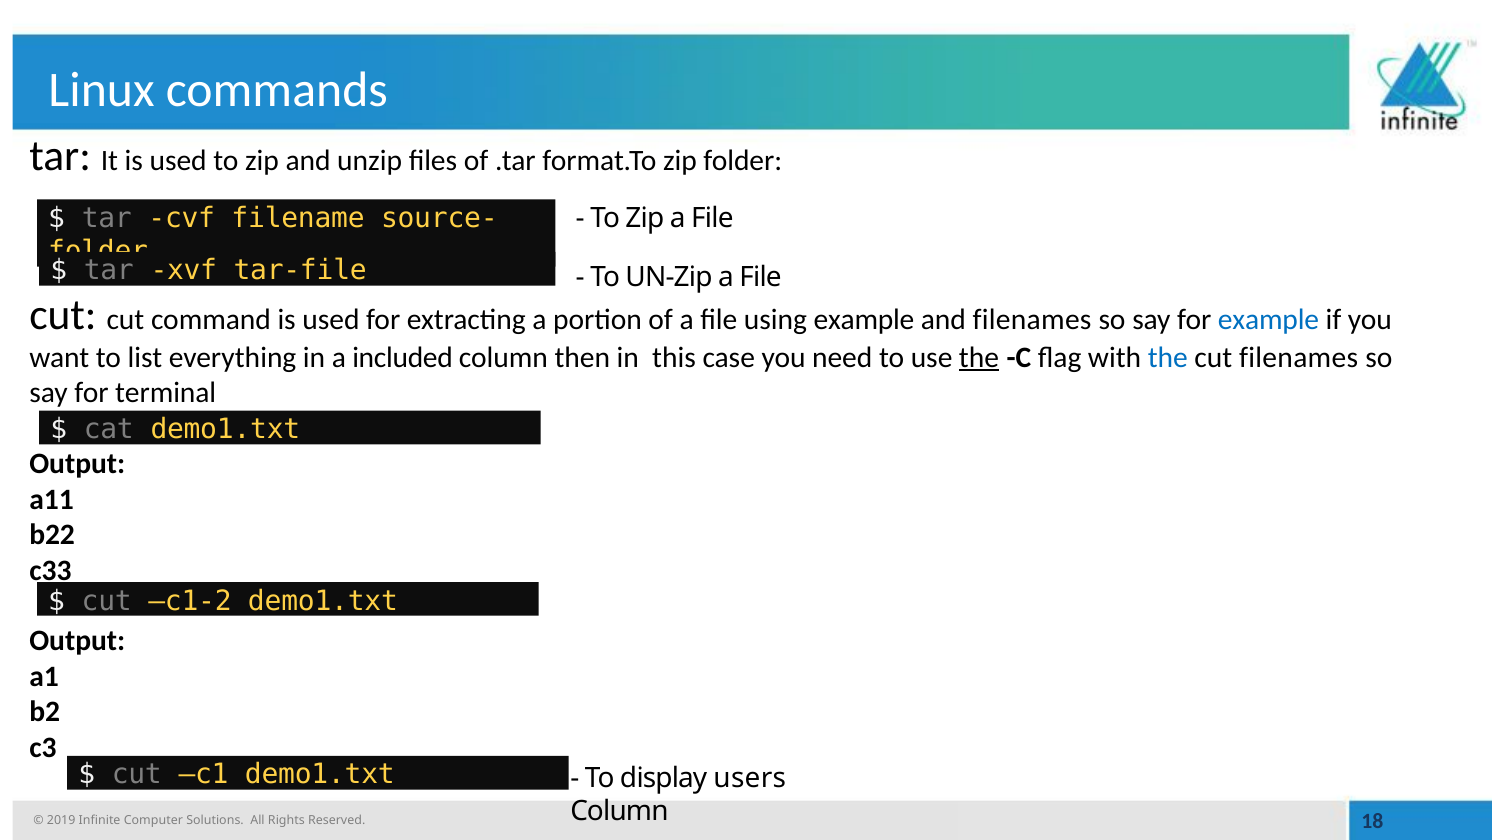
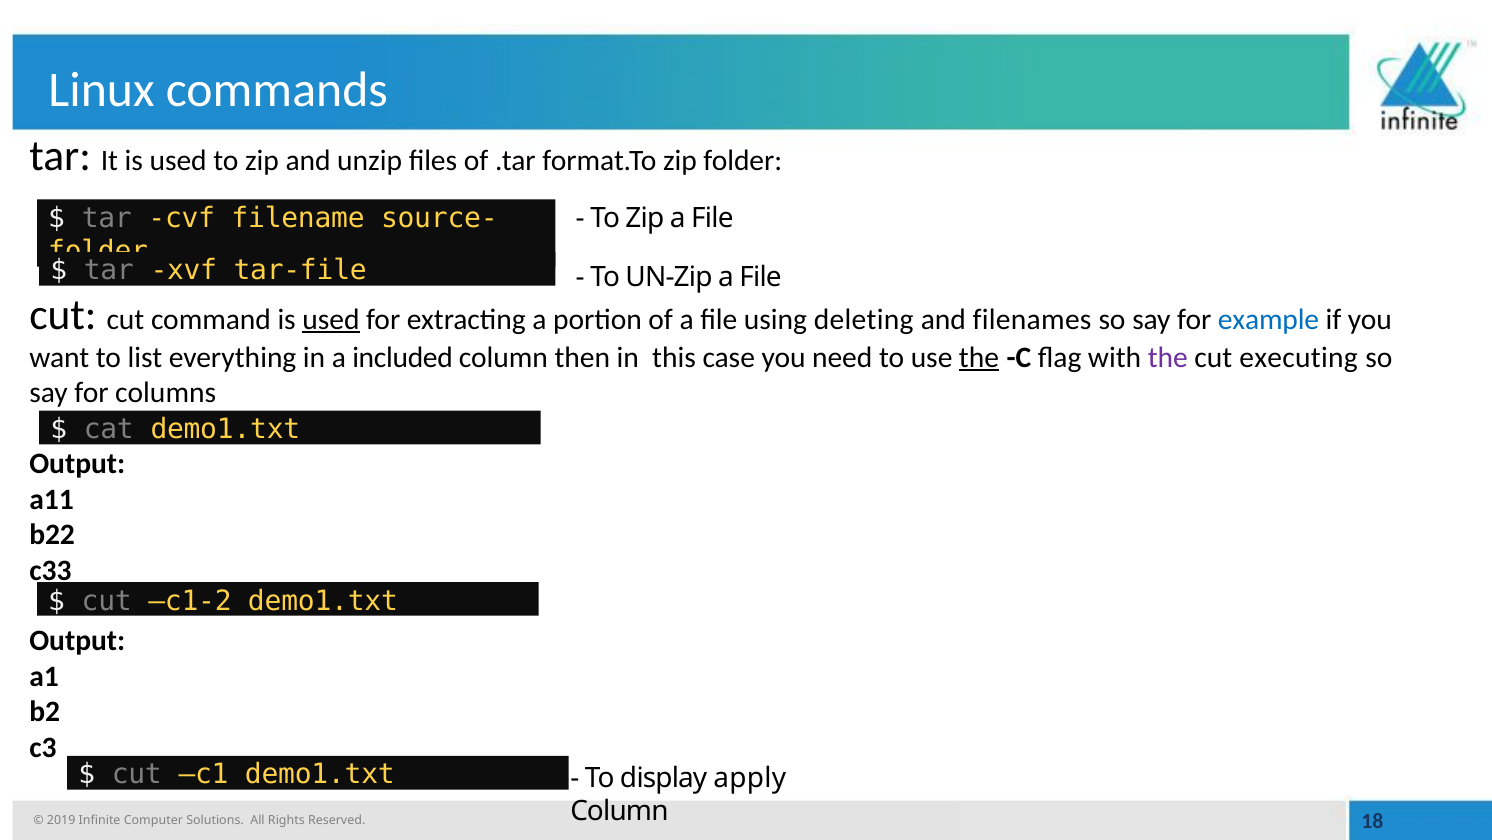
used at (331, 319) underline: none -> present
using example: example -> deleting
the at (1168, 357) colour: blue -> purple
cut filenames: filenames -> executing
terminal: terminal -> columns
users: users -> apply
